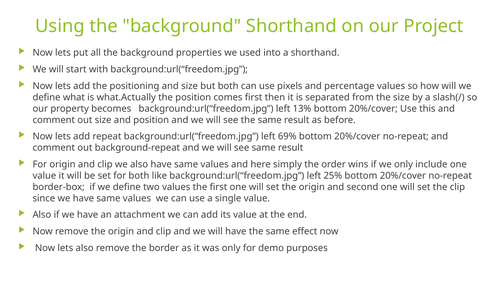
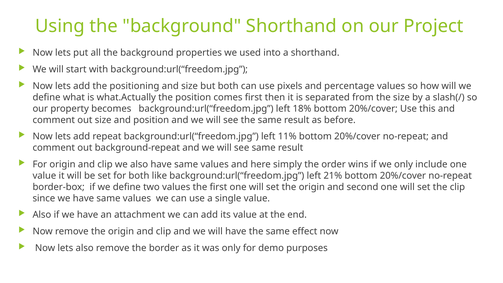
13%: 13% -> 18%
69%: 69% -> 11%
25%: 25% -> 21%
